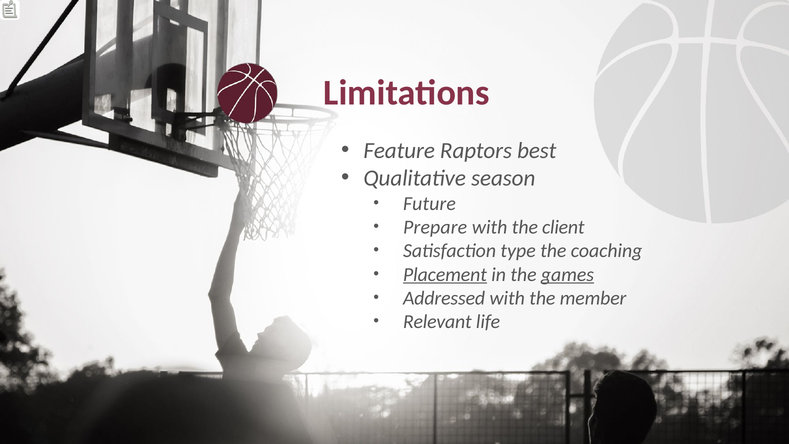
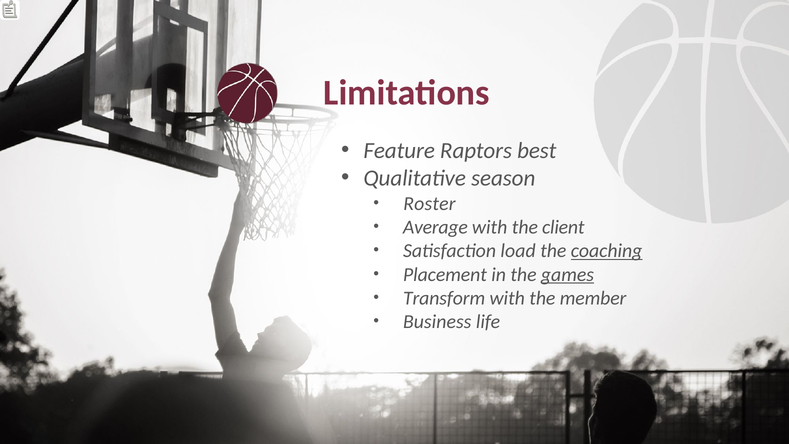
Future: Future -> Roster
Prepare: Prepare -> Average
type: type -> load
coaching underline: none -> present
Placement underline: present -> none
Addressed: Addressed -> Transform
Relevant: Relevant -> Business
